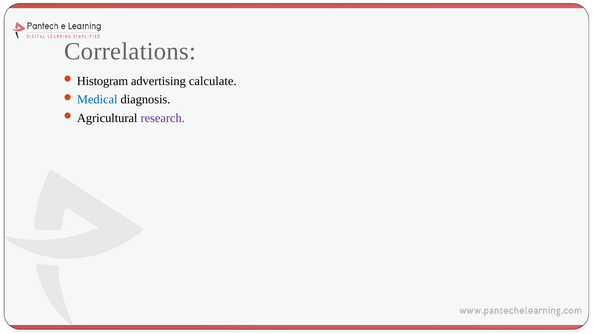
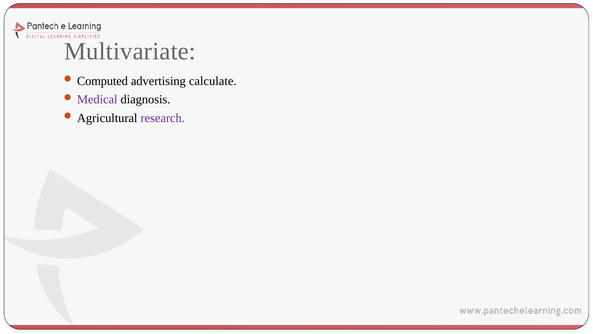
Correlations: Correlations -> Multivariate
Histogram: Histogram -> Computed
Medical colour: blue -> purple
